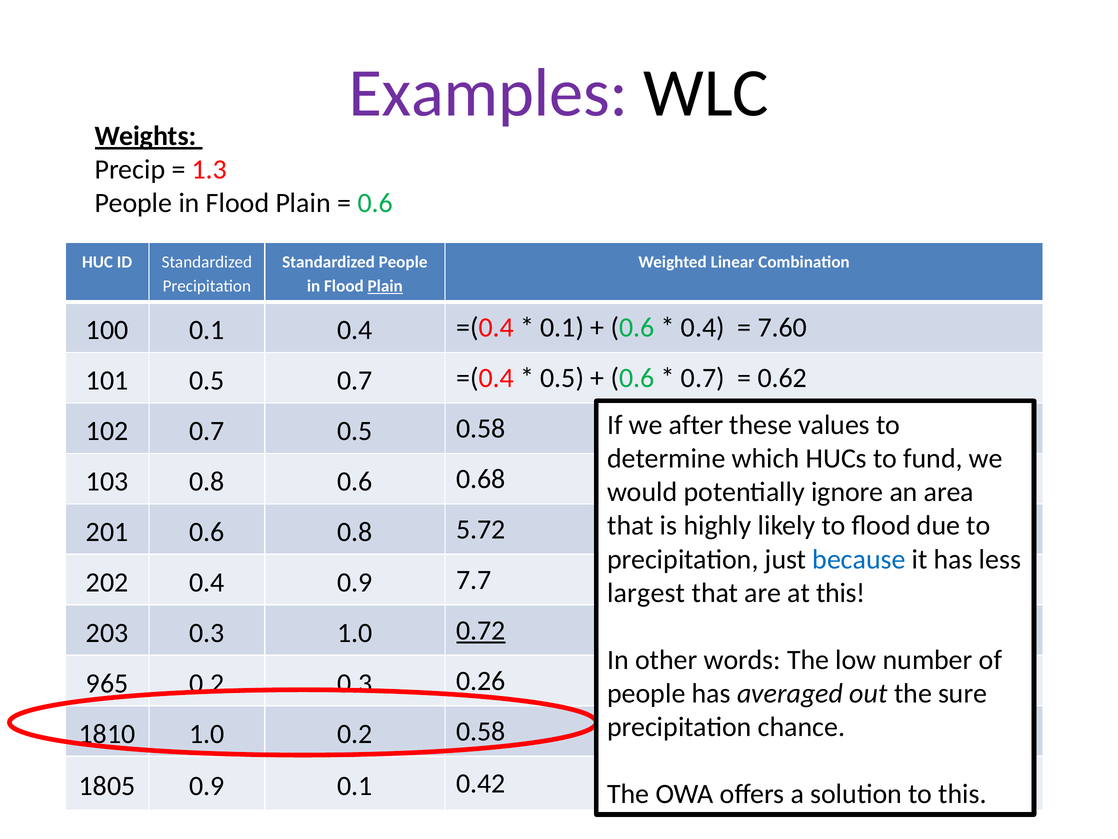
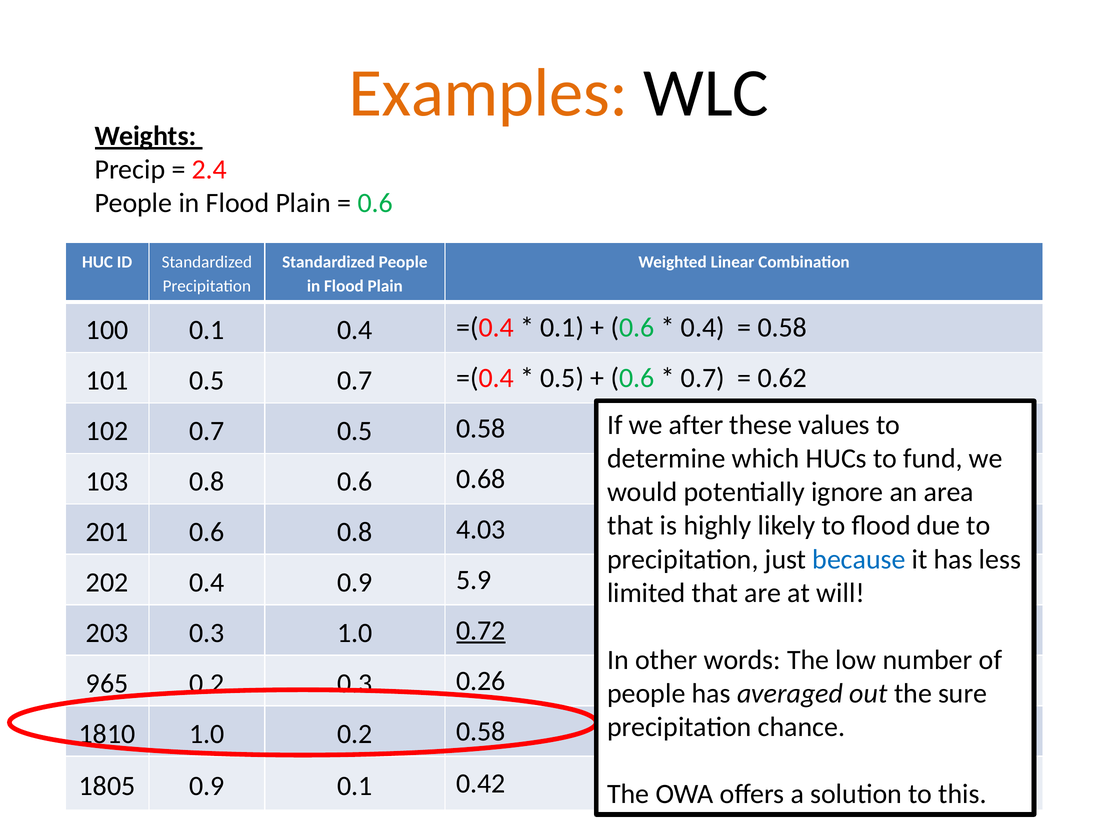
Examples colour: purple -> orange
1.3: 1.3 -> 2.4
Plain at (385, 286) underline: present -> none
7.60 at (782, 327): 7.60 -> 0.58
5.72: 5.72 -> 4.03
7.7: 7.7 -> 5.9
largest: largest -> limited
at this: this -> will
